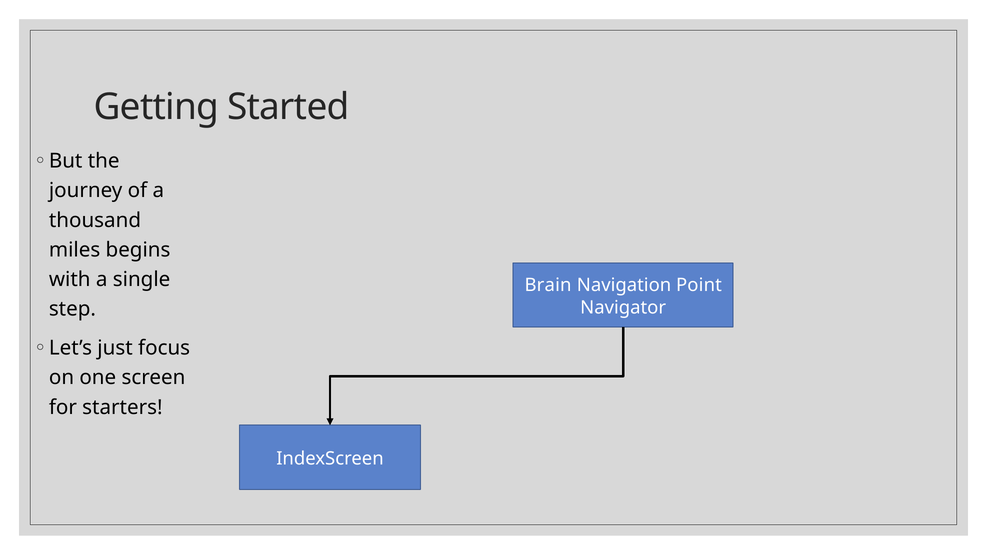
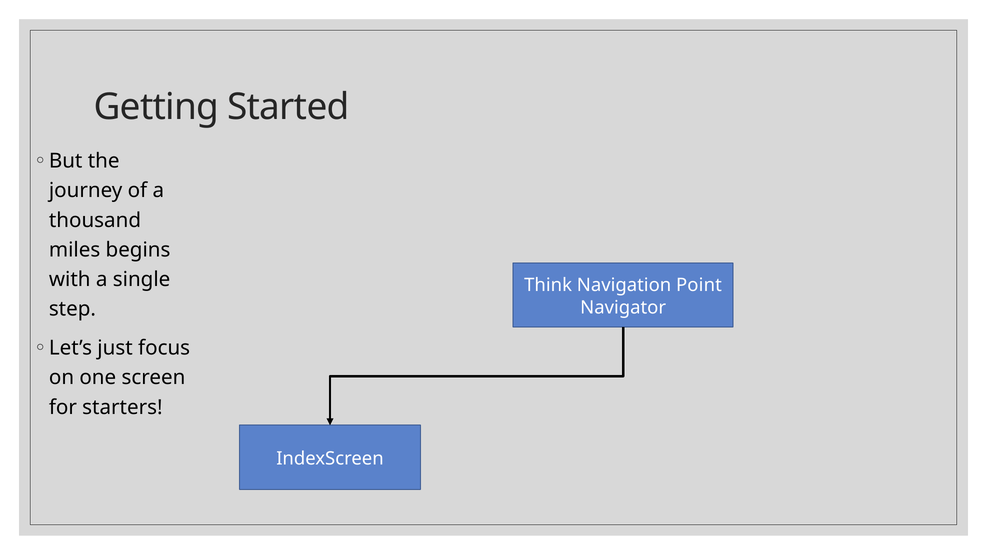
Brain: Brain -> Think
